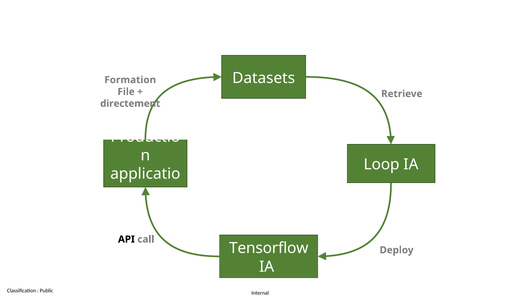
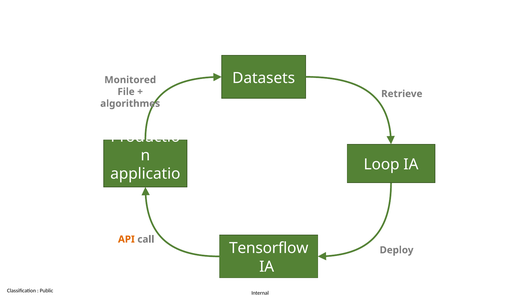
Formation: Formation -> Monitored
directement: directement -> algorithmes
API colour: black -> orange
